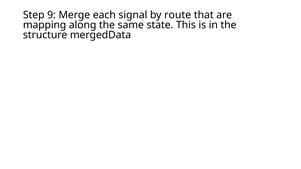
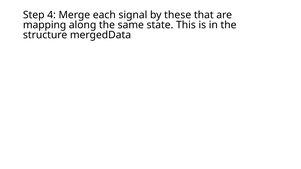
9: 9 -> 4
route: route -> these
